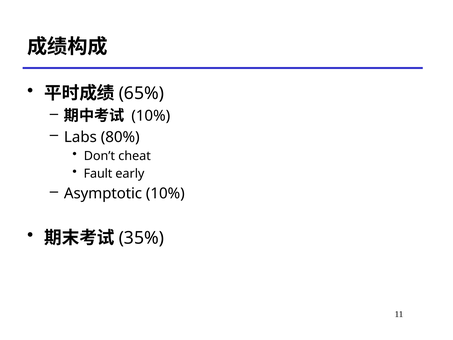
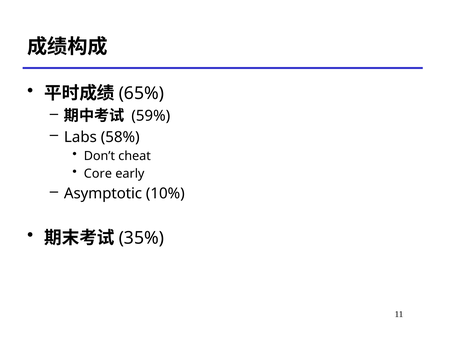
10% at (151, 116): 10% -> 59%
80%: 80% -> 58%
Fault: Fault -> Core
